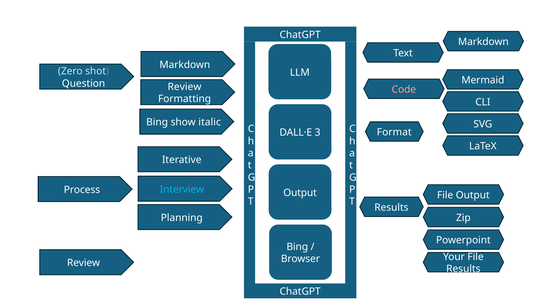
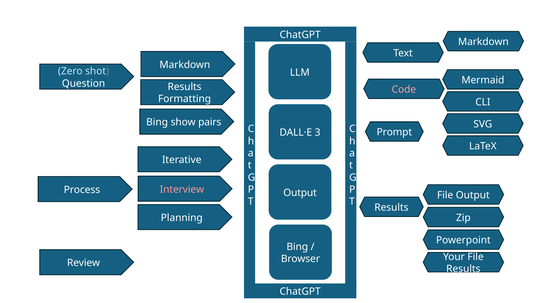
Review at (184, 87): Review -> Results
italic: italic -> pairs
Format: Format -> Prompt
Interview colour: light blue -> pink
